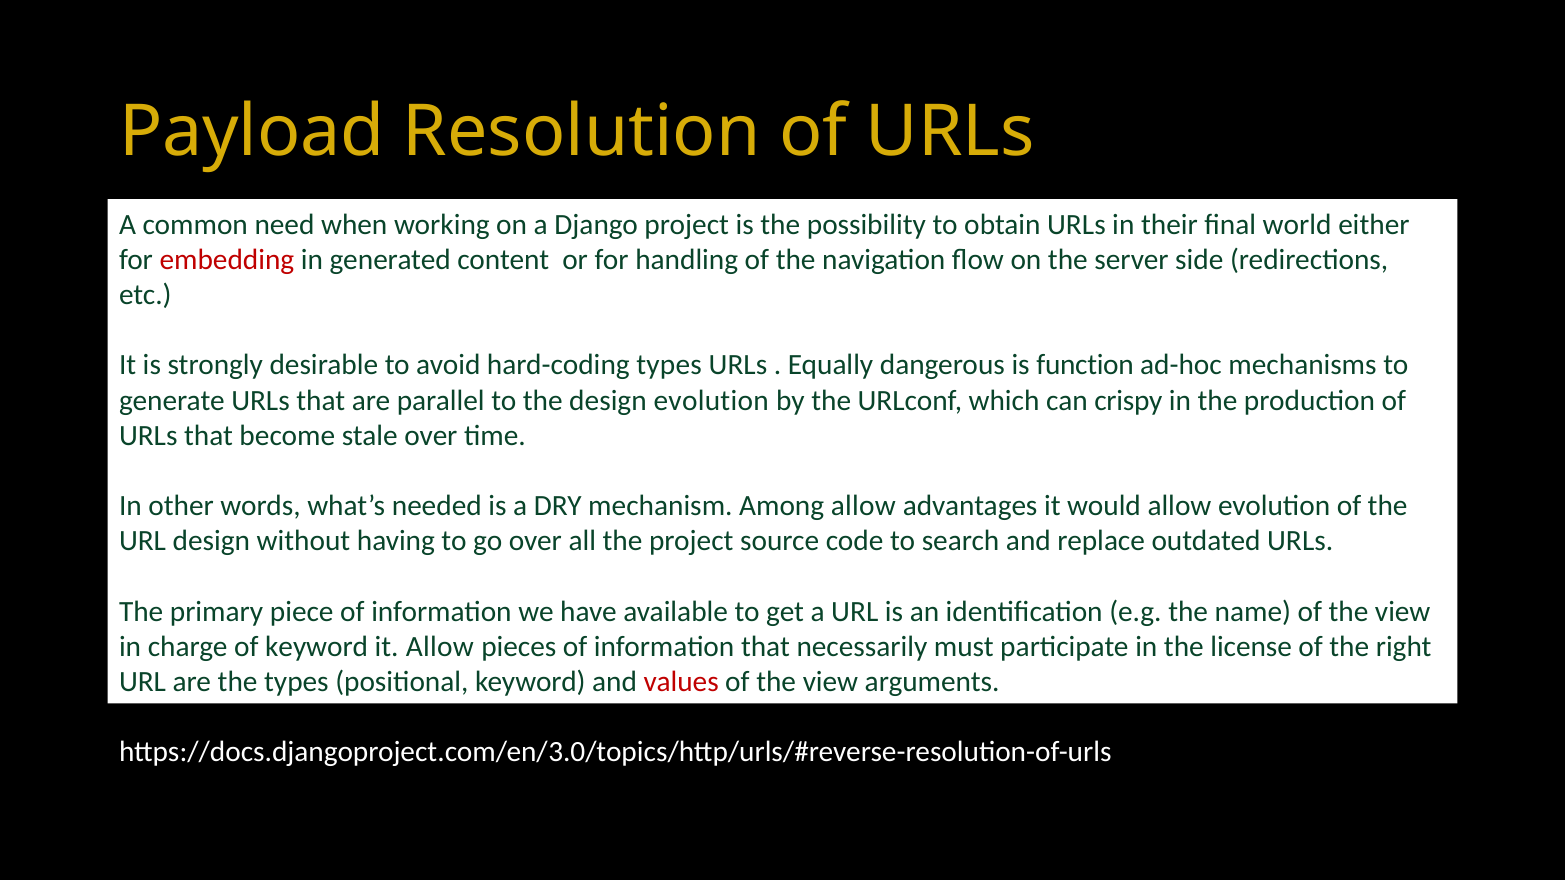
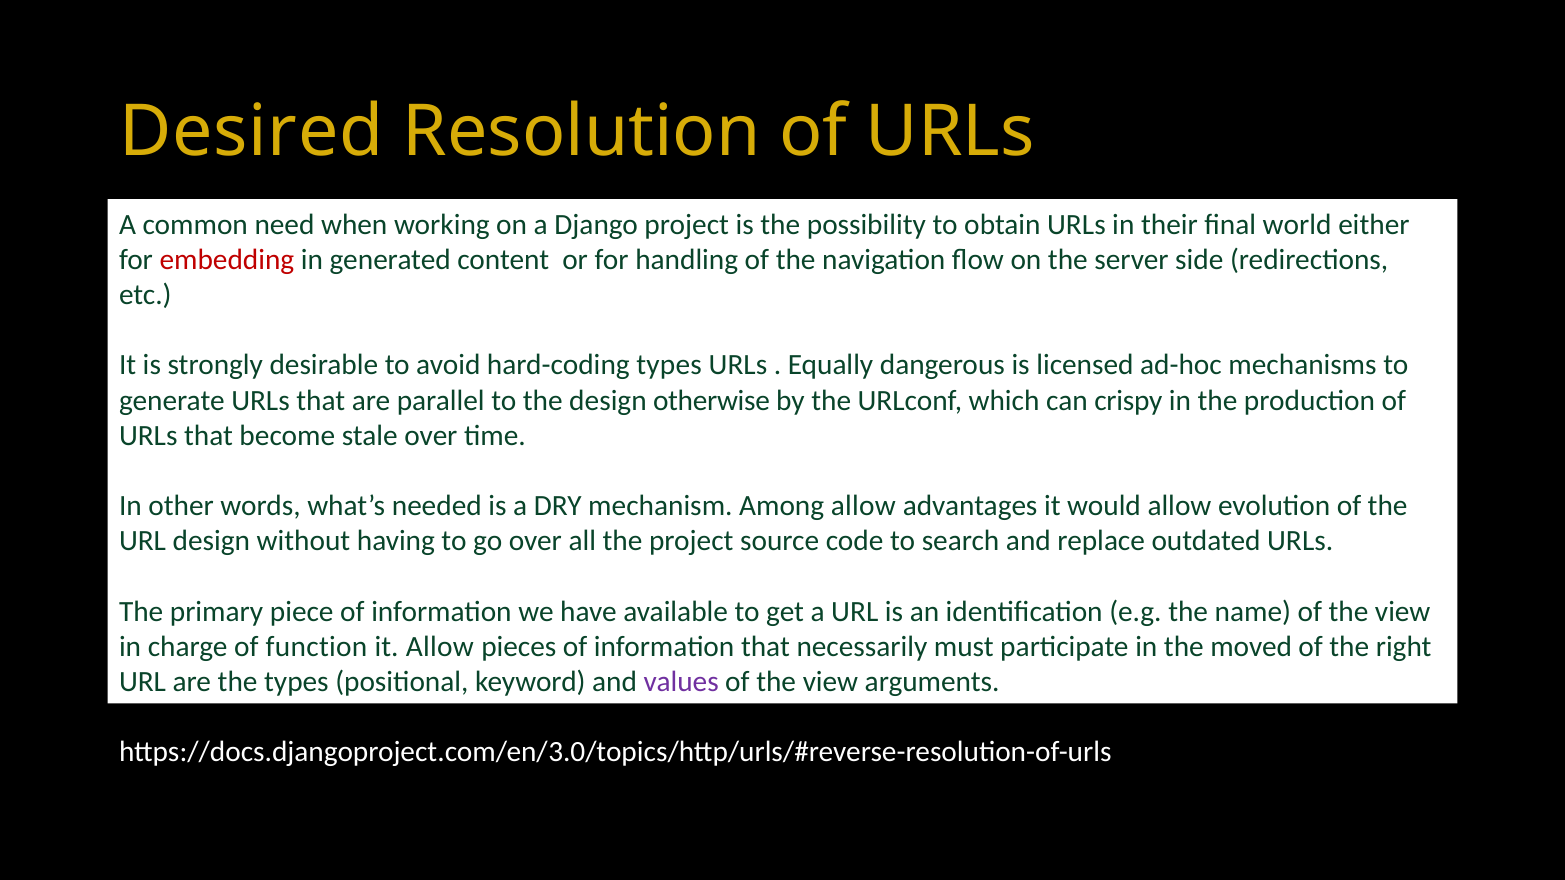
Payload: Payload -> Desired
function: function -> licensed
design evolution: evolution -> otherwise
of keyword: keyword -> function
license: license -> moved
values colour: red -> purple
